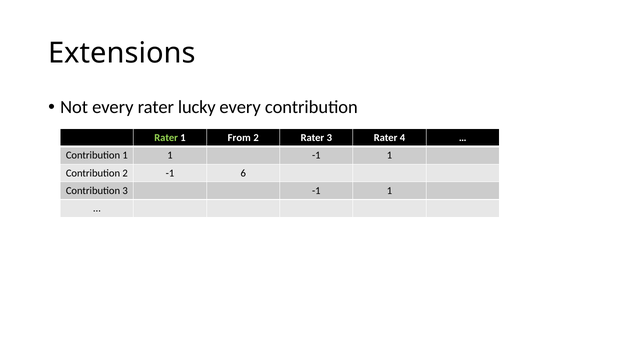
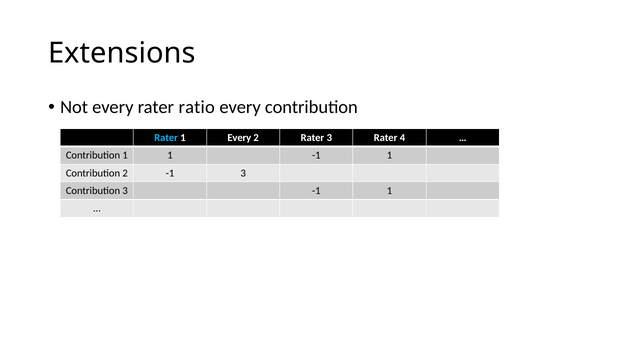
lucky: lucky -> ratio
Rater at (166, 137) colour: light green -> light blue
1 From: From -> Every
-1 6: 6 -> 3
